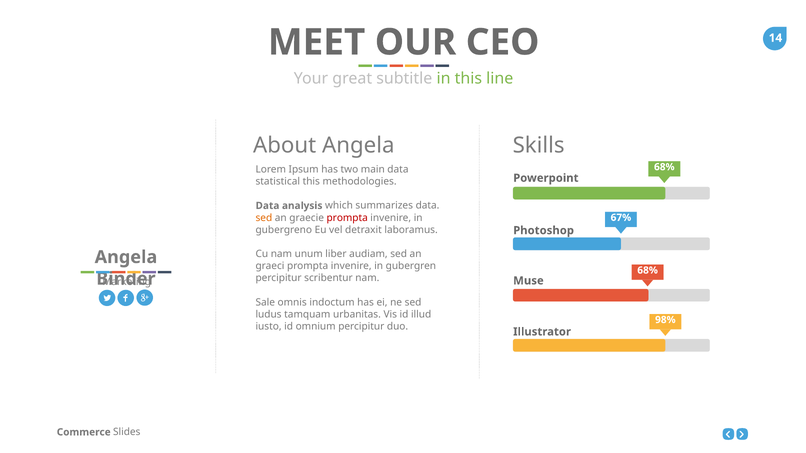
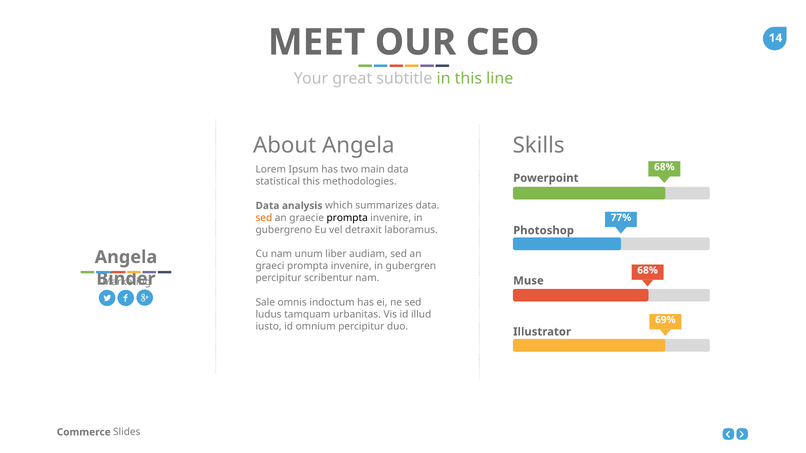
prompta at (347, 218) colour: red -> black
67%: 67% -> 77%
98%: 98% -> 69%
